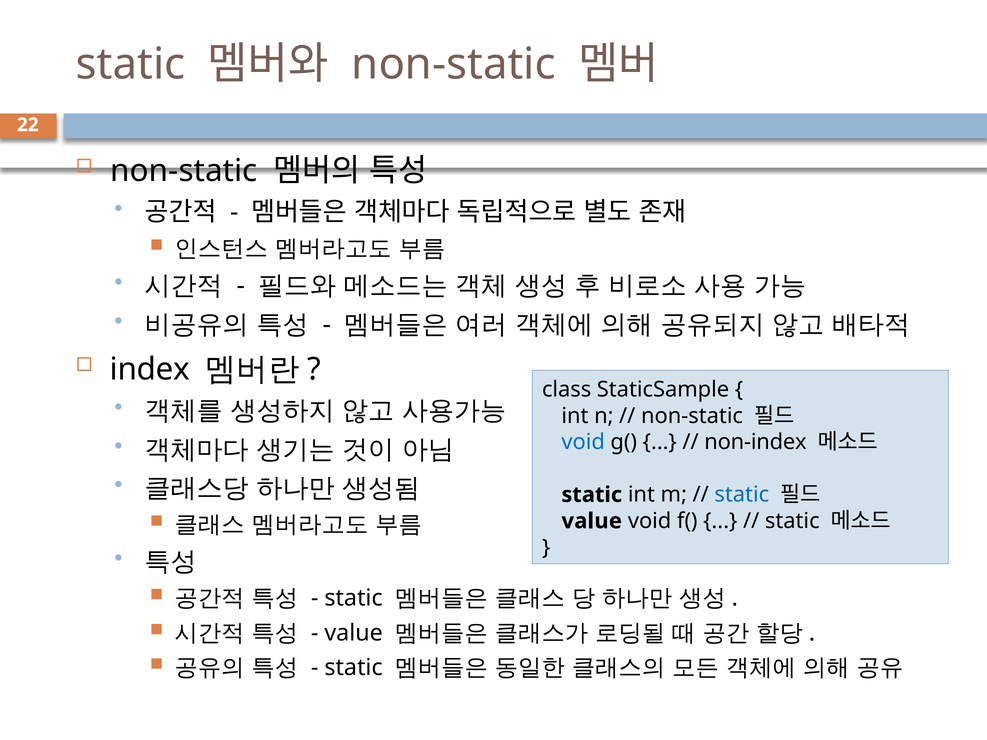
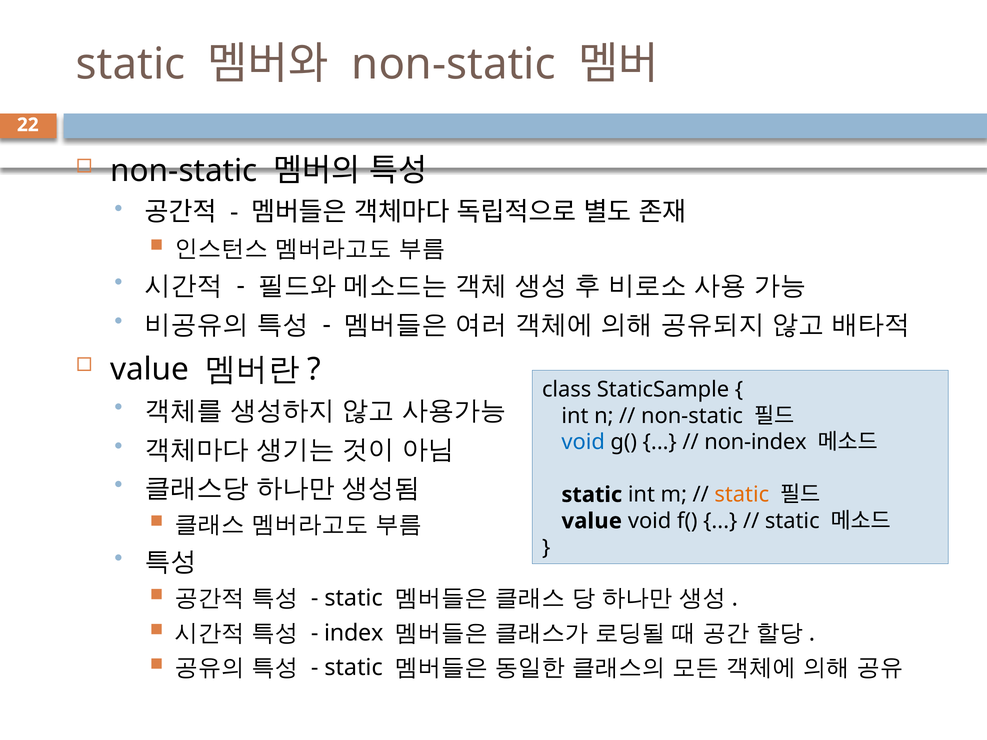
index at (150, 369): index -> value
static at (742, 495) colour: blue -> orange
value at (354, 633): value -> index
